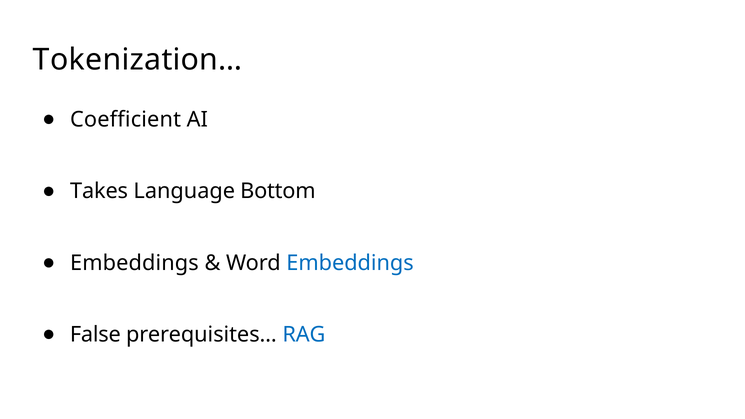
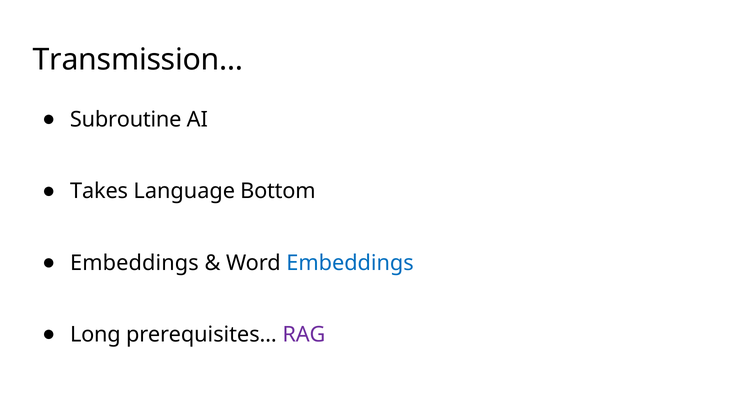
Tokenization…: Tokenization… -> Transmission…
Coefficient: Coefficient -> Subroutine
False: False -> Long
RAG colour: blue -> purple
